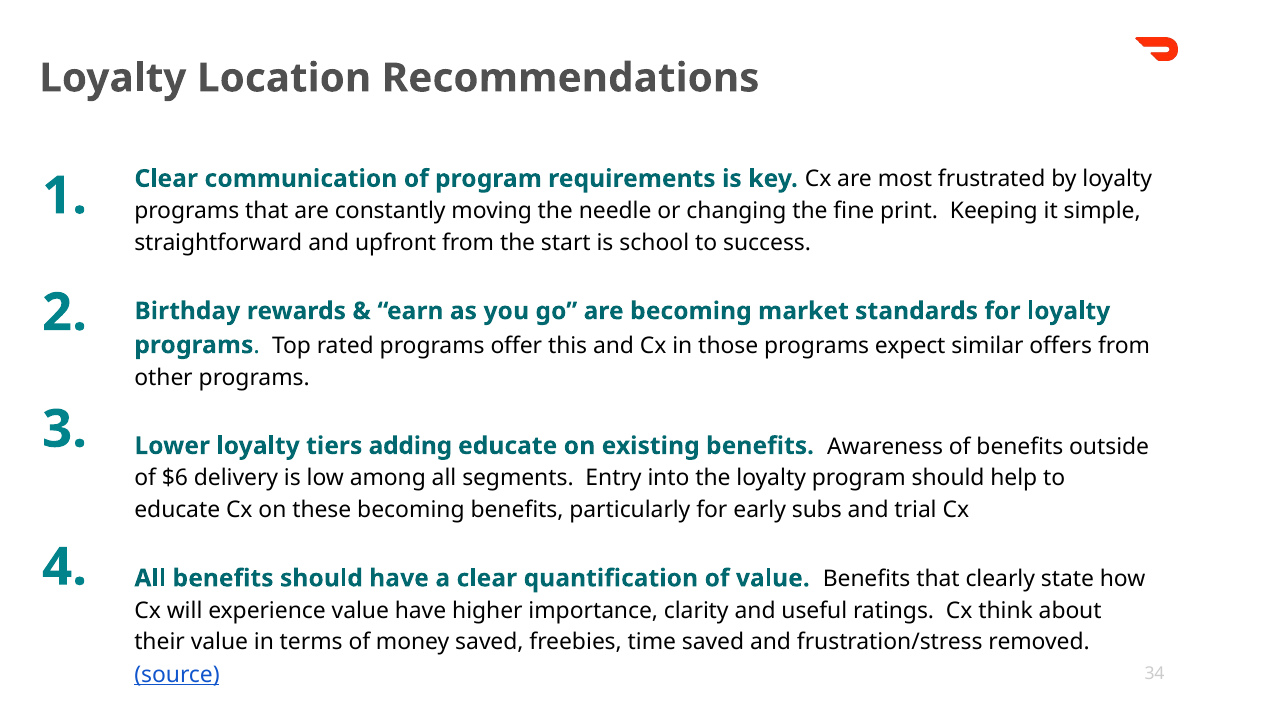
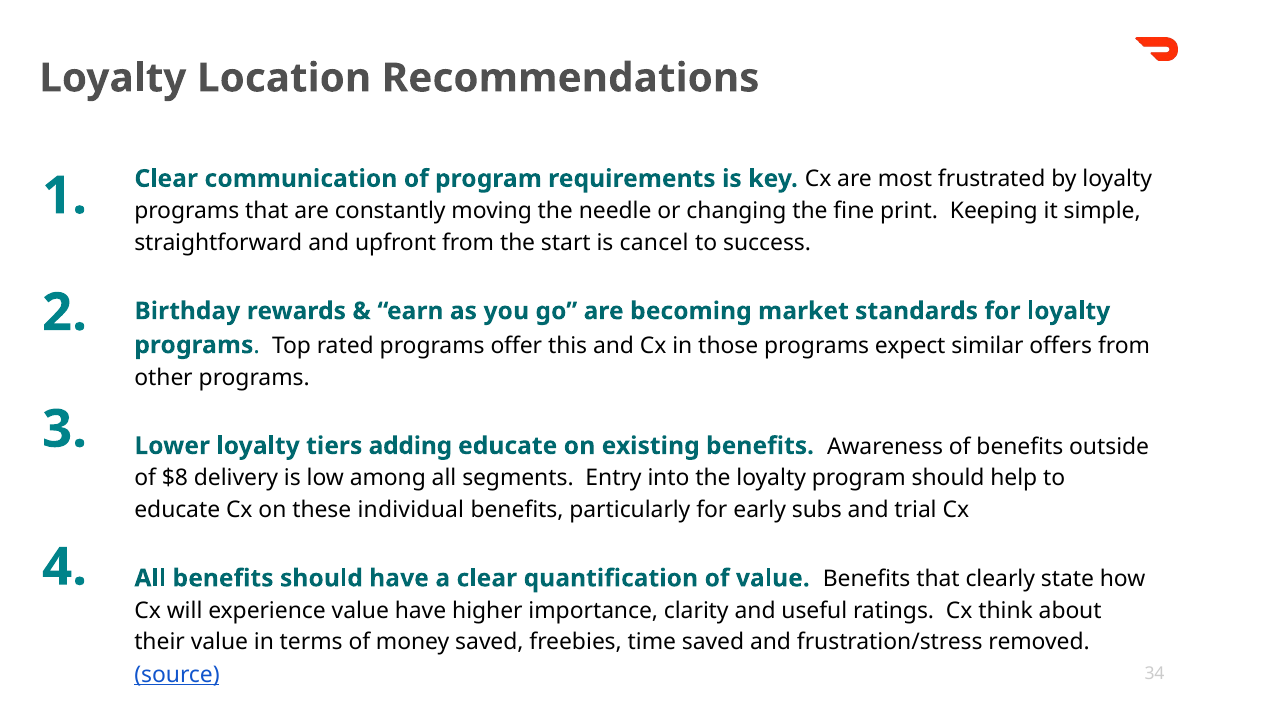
school: school -> cancel
$6: $6 -> $8
these becoming: becoming -> individual
